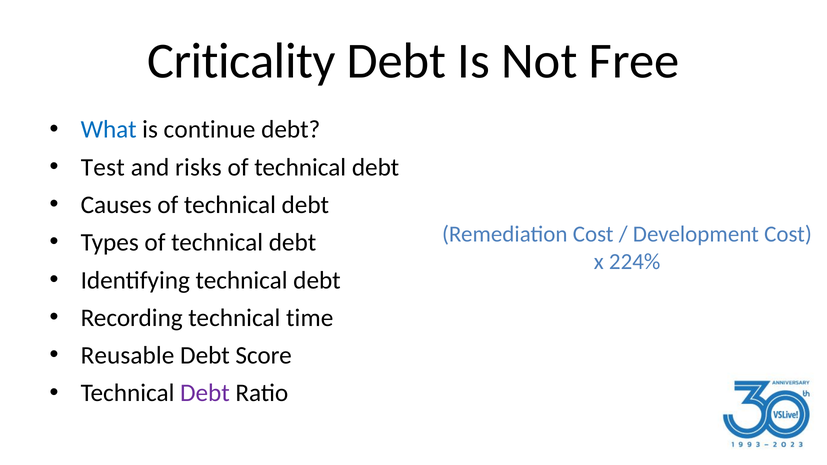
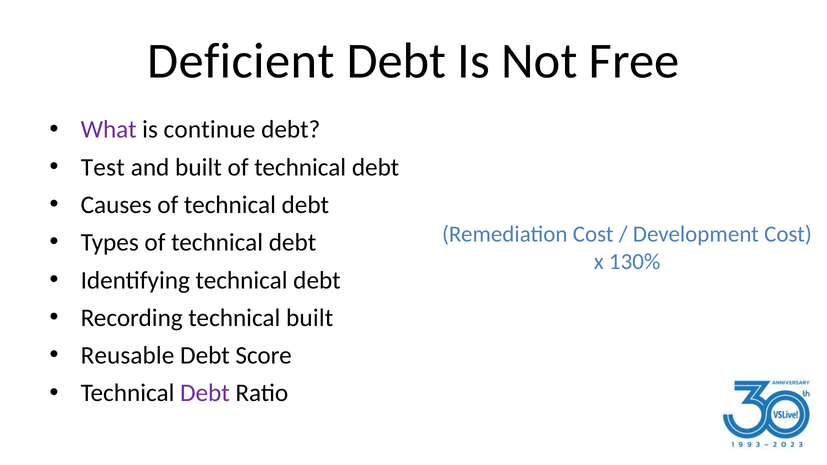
Criticality: Criticality -> Deficient
What colour: blue -> purple
and risks: risks -> built
224%: 224% -> 130%
technical time: time -> built
